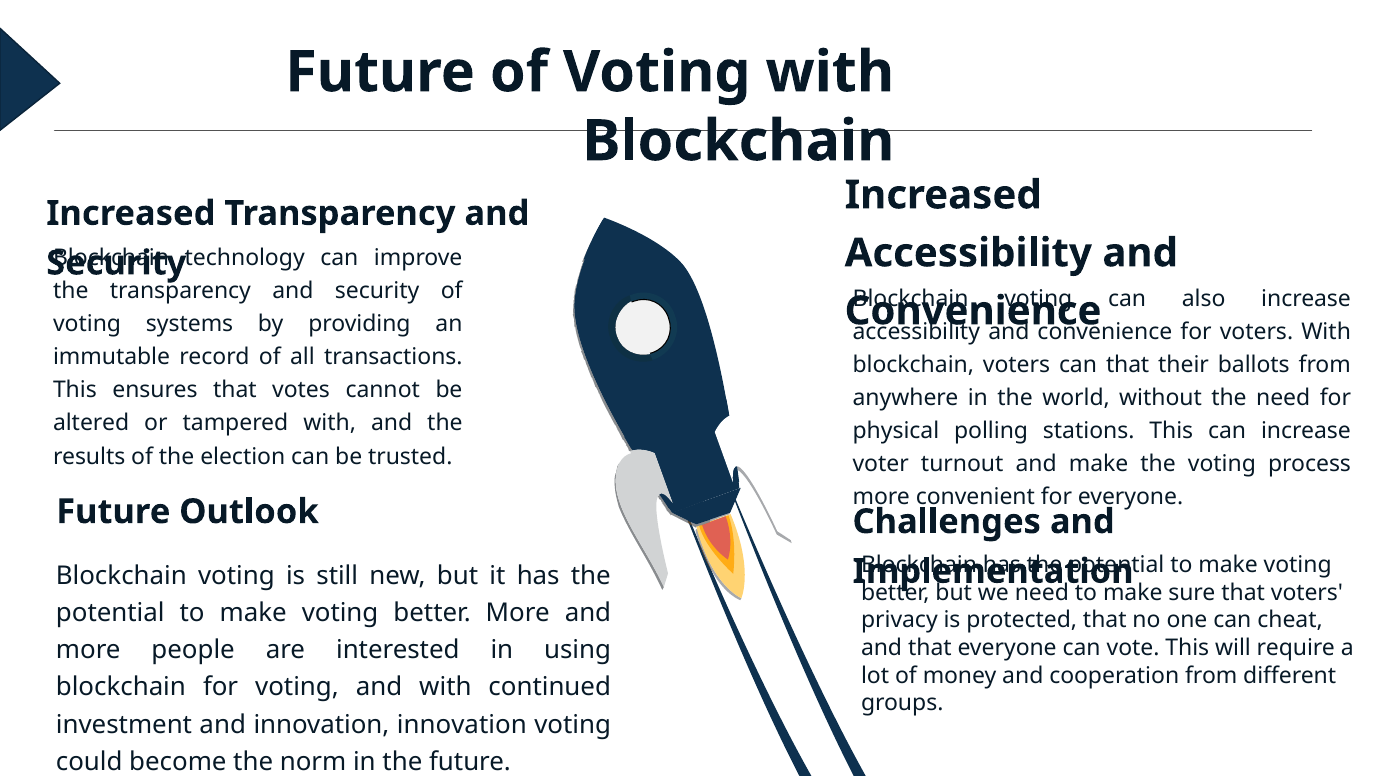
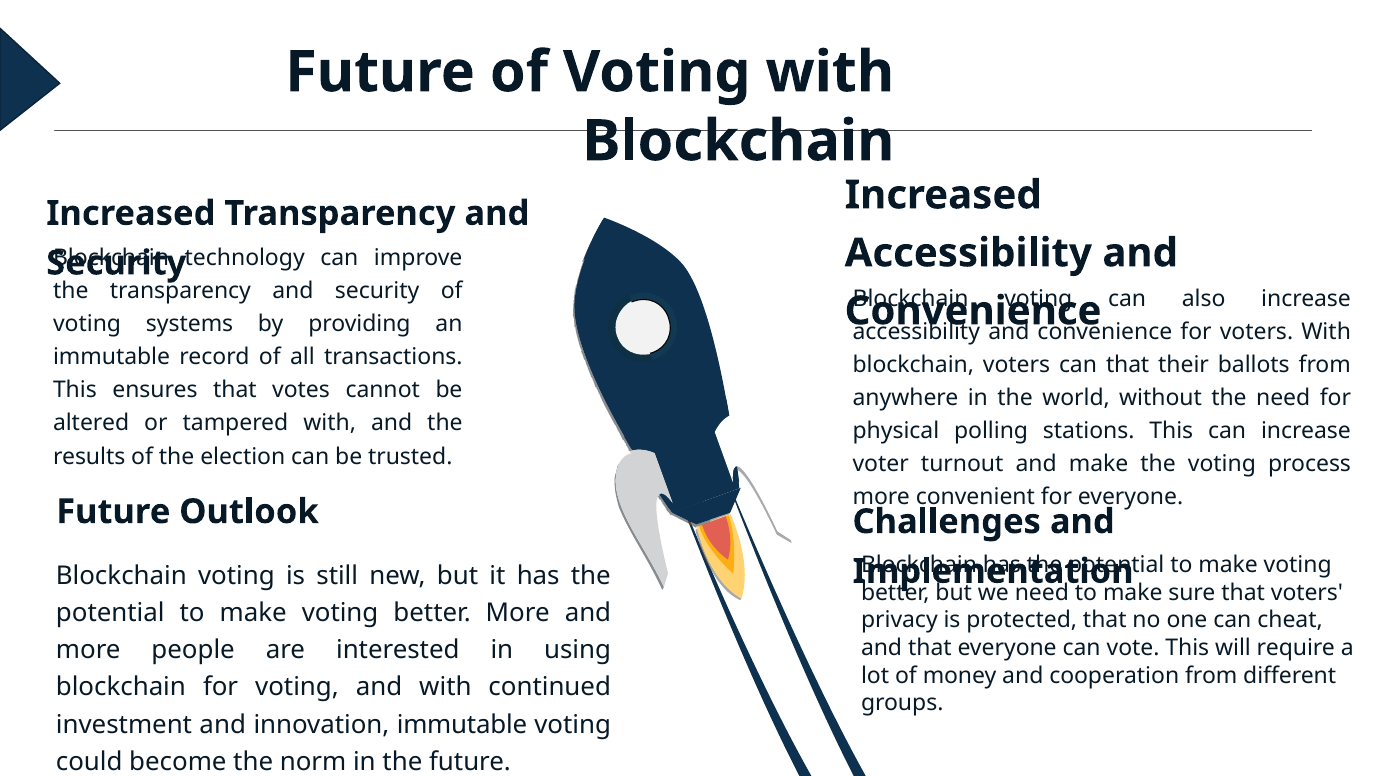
innovation innovation: innovation -> immutable
